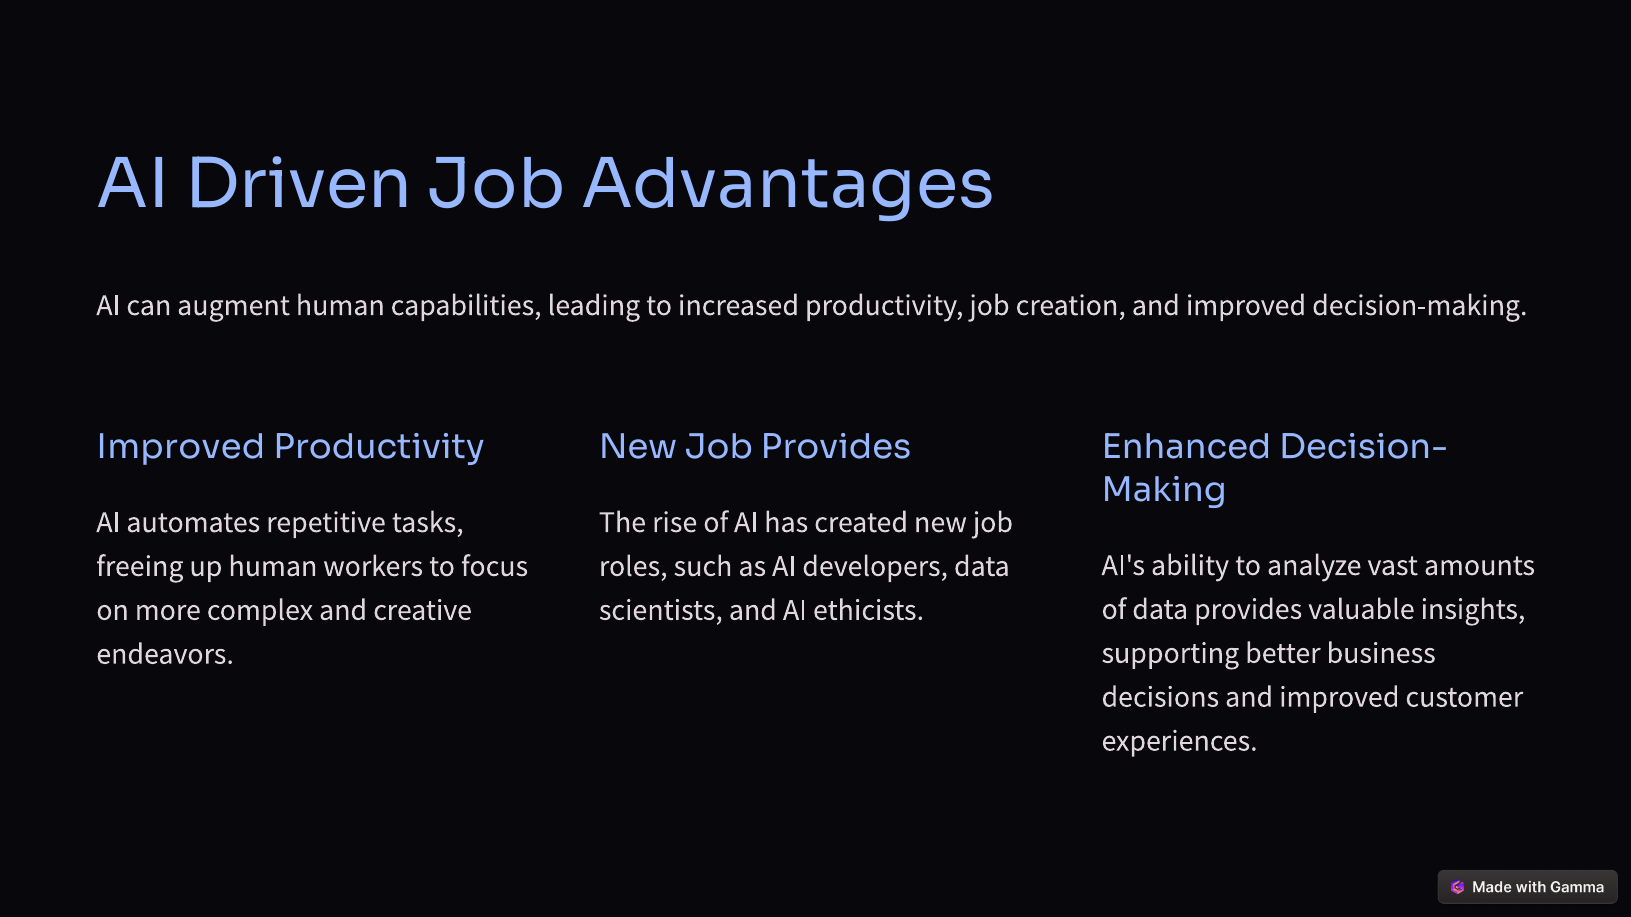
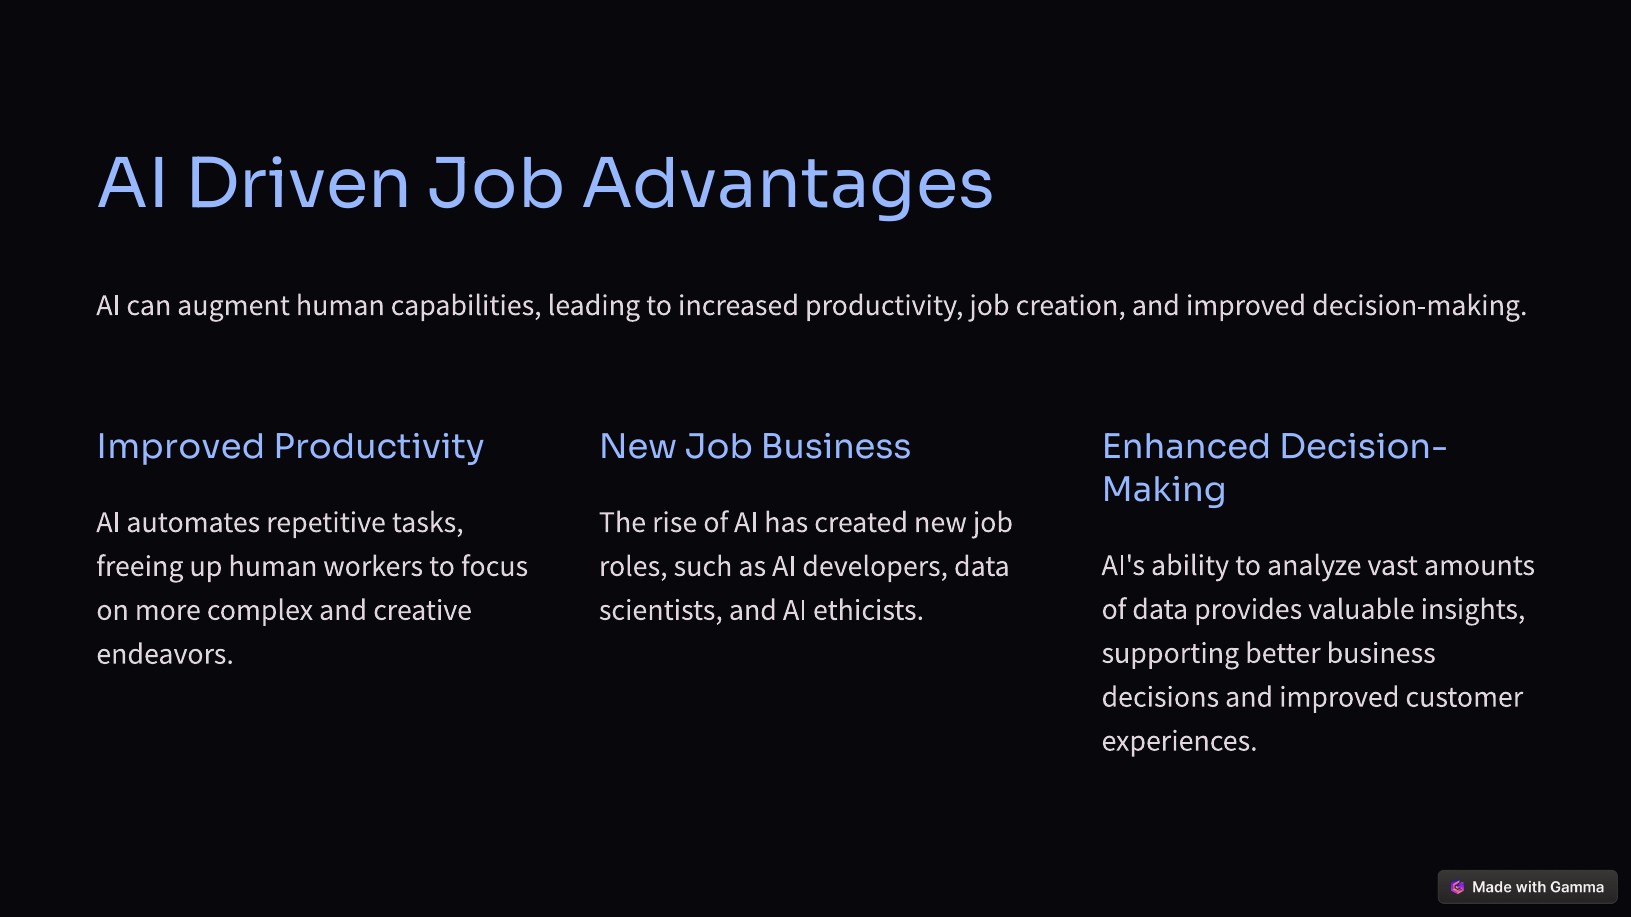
Job Provides: Provides -> Business
